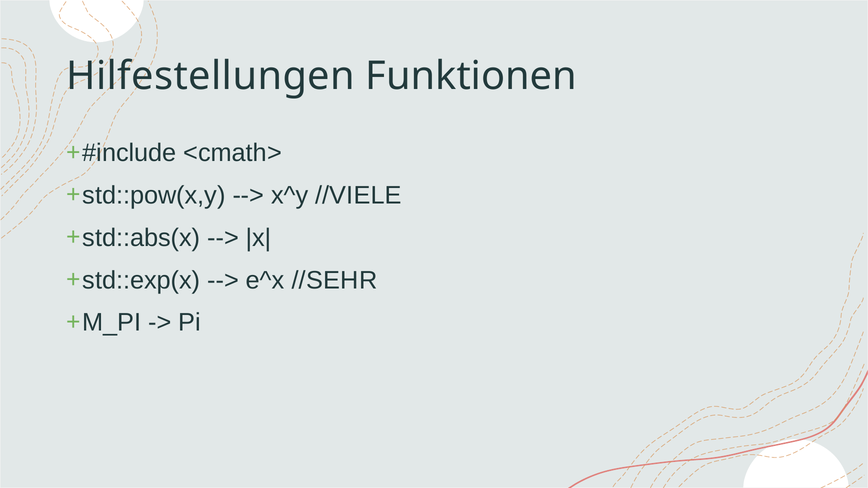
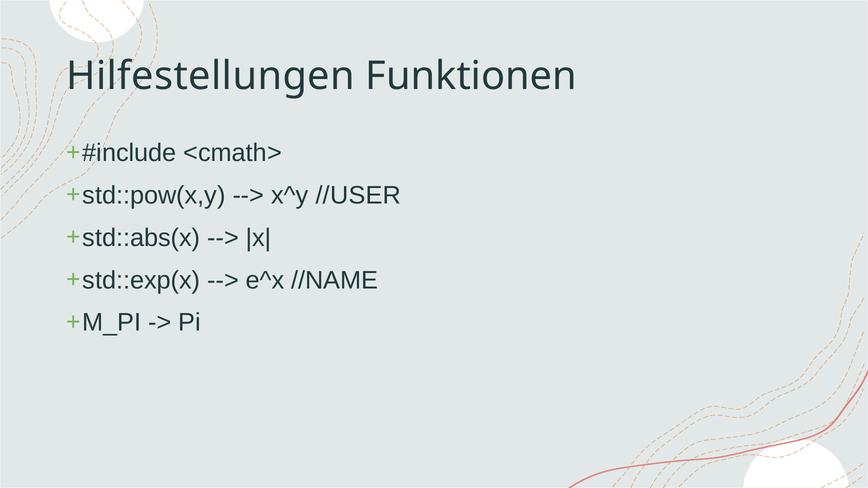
//VIELE: //VIELE -> //USER
//SEHR: //SEHR -> //NAME
